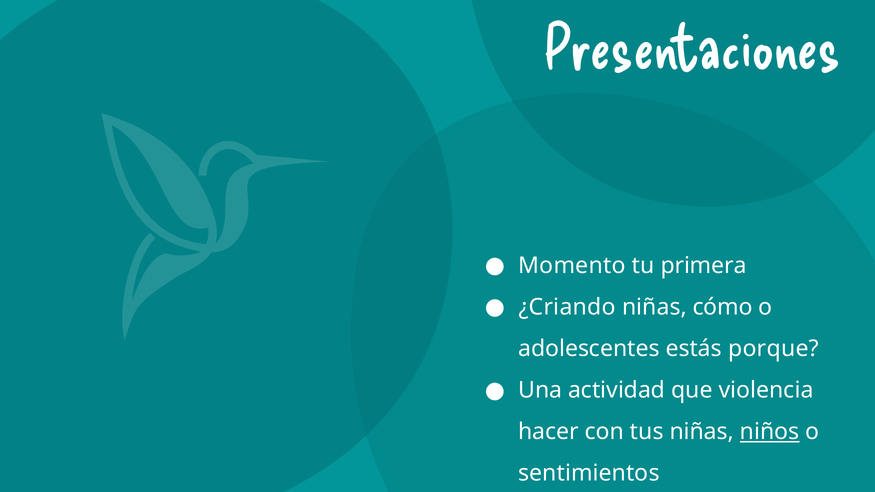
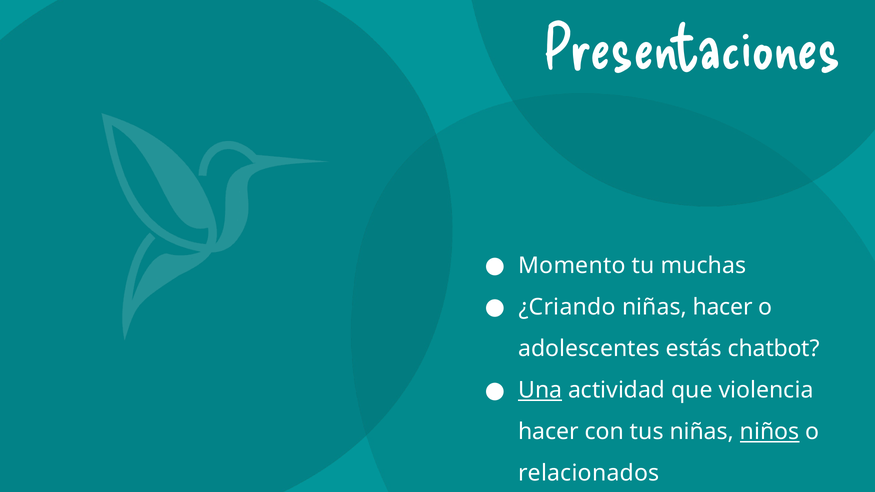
primera: primera -> muchas
niñas cómo: cómo -> hacer
porque: porque -> chatbot
Una underline: none -> present
sentimientos: sentimientos -> relacionados
